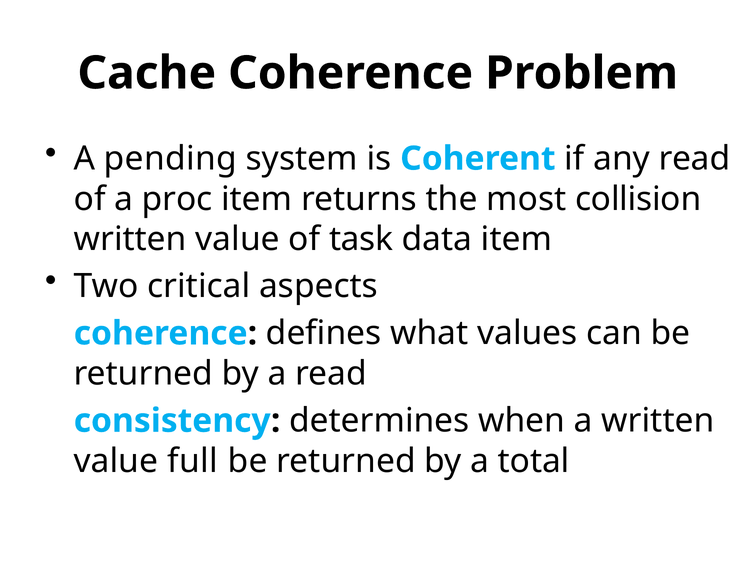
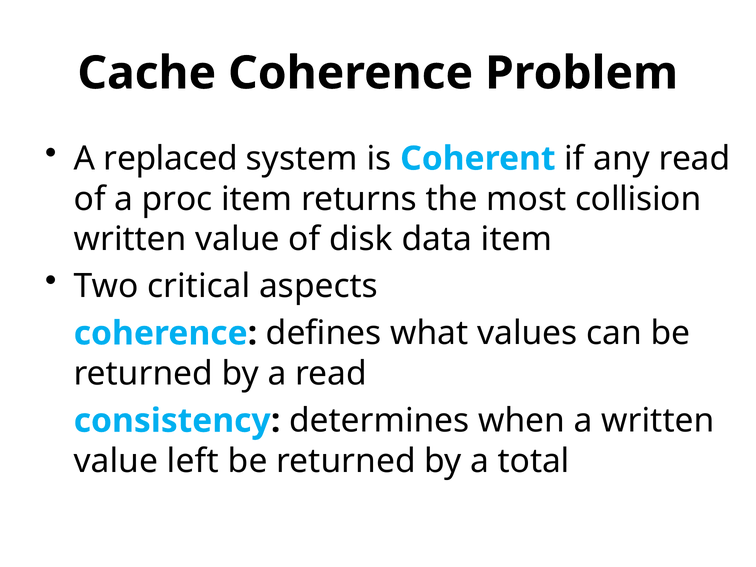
pending: pending -> replaced
task: task -> disk
full: full -> left
